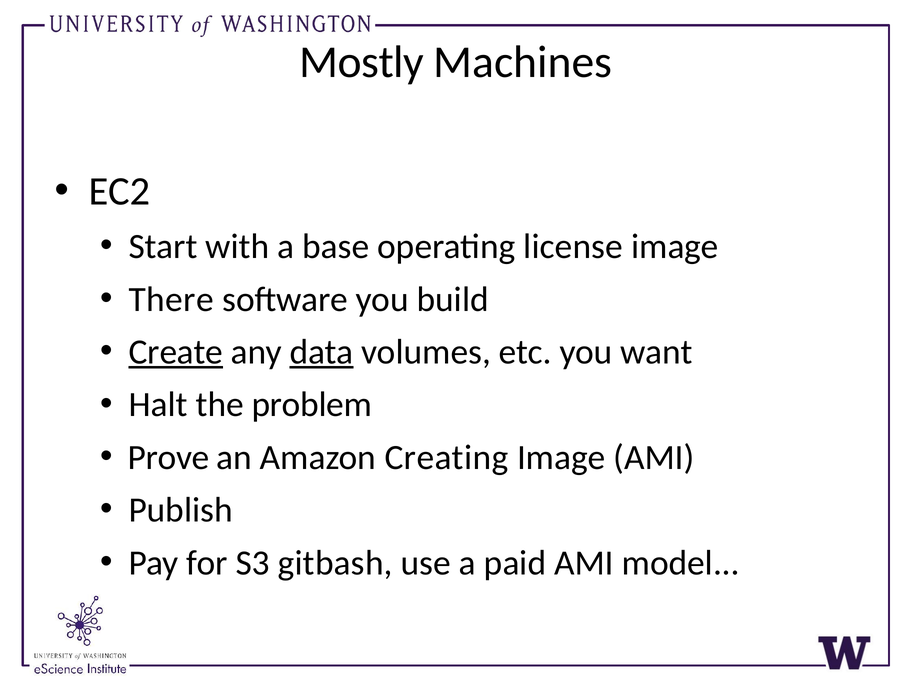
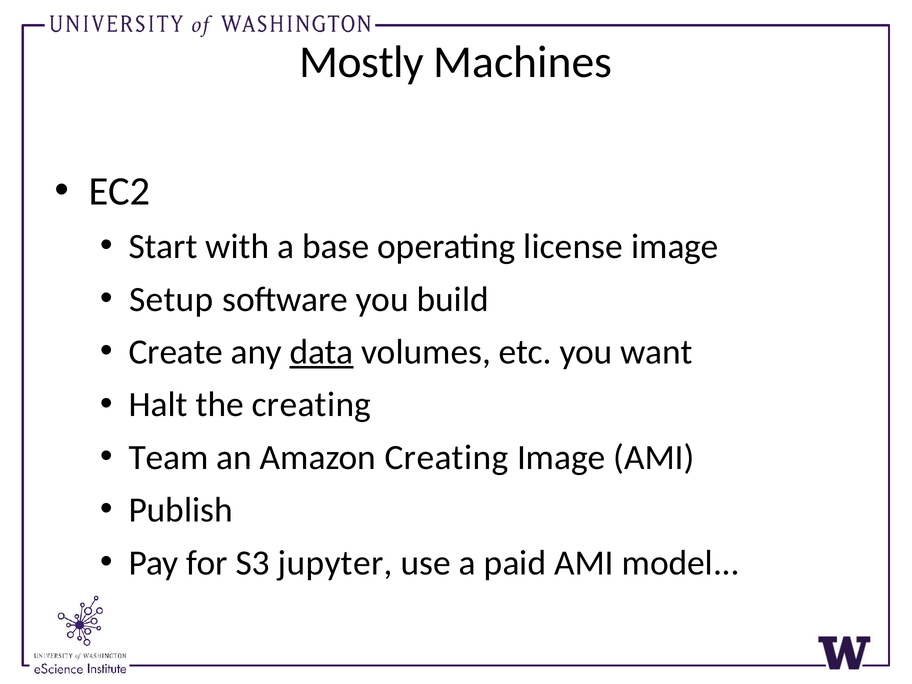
There: There -> Setup
Create underline: present -> none
the problem: problem -> creating
Prove: Prove -> Team
gitbash: gitbash -> jupyter
